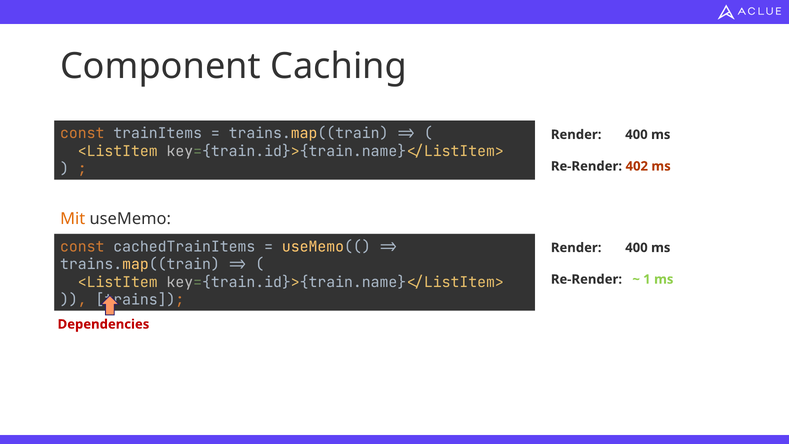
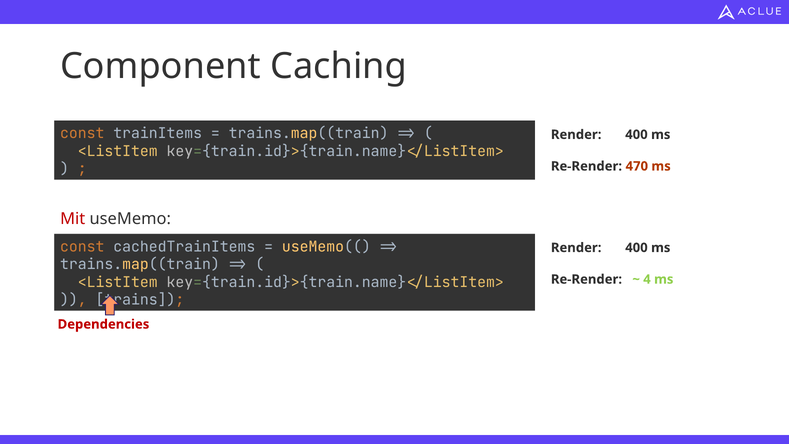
402: 402 -> 470
Mit colour: orange -> red
1: 1 -> 4
